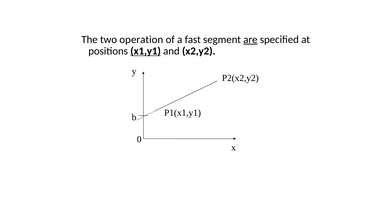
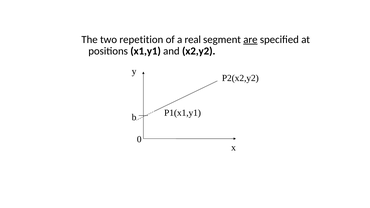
operation: operation -> repetition
fast: fast -> real
x1,y1 underline: present -> none
